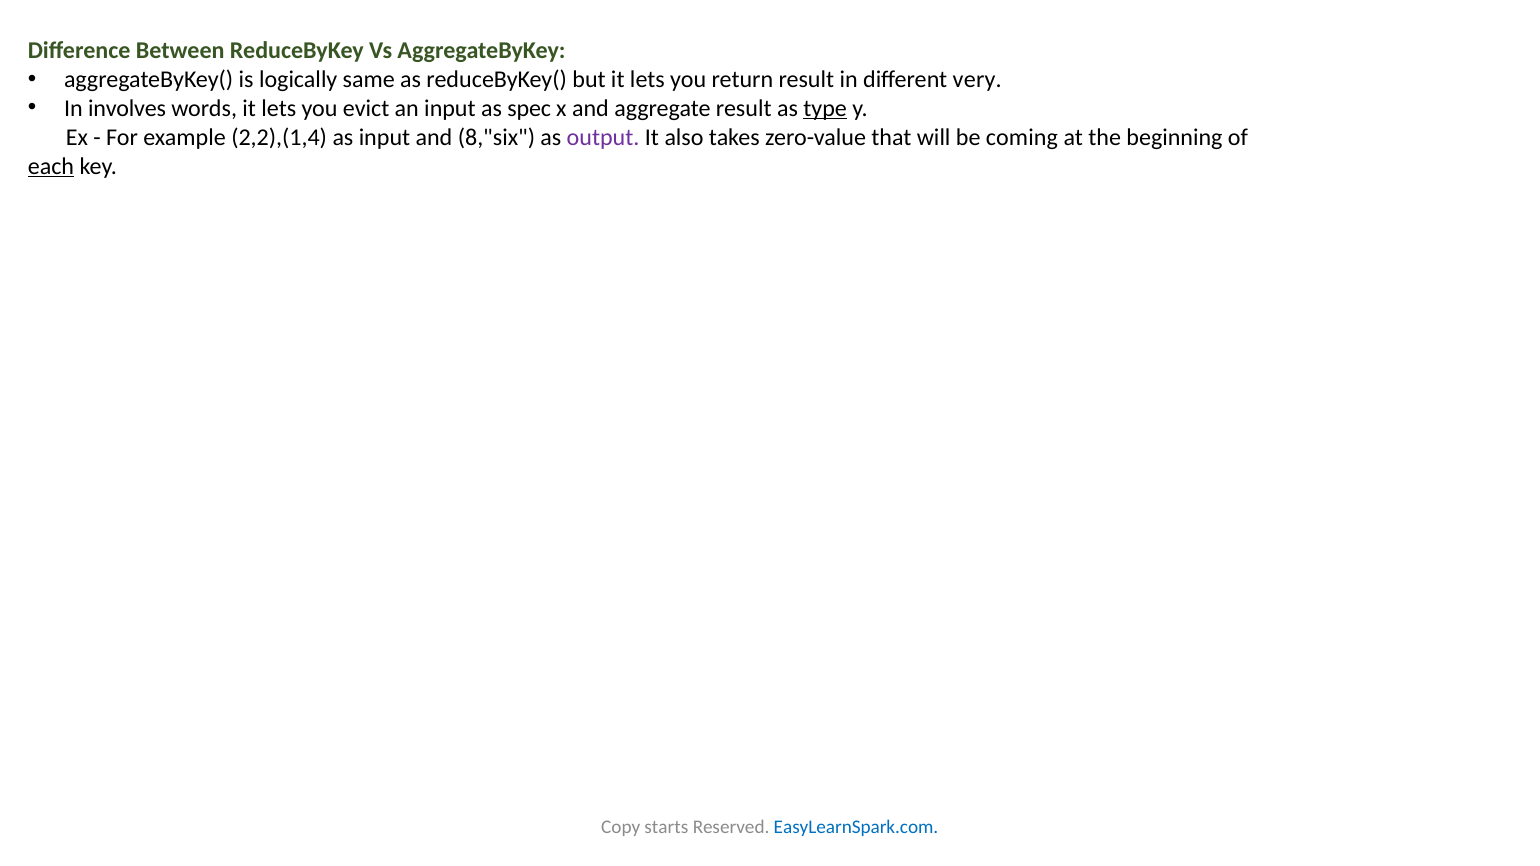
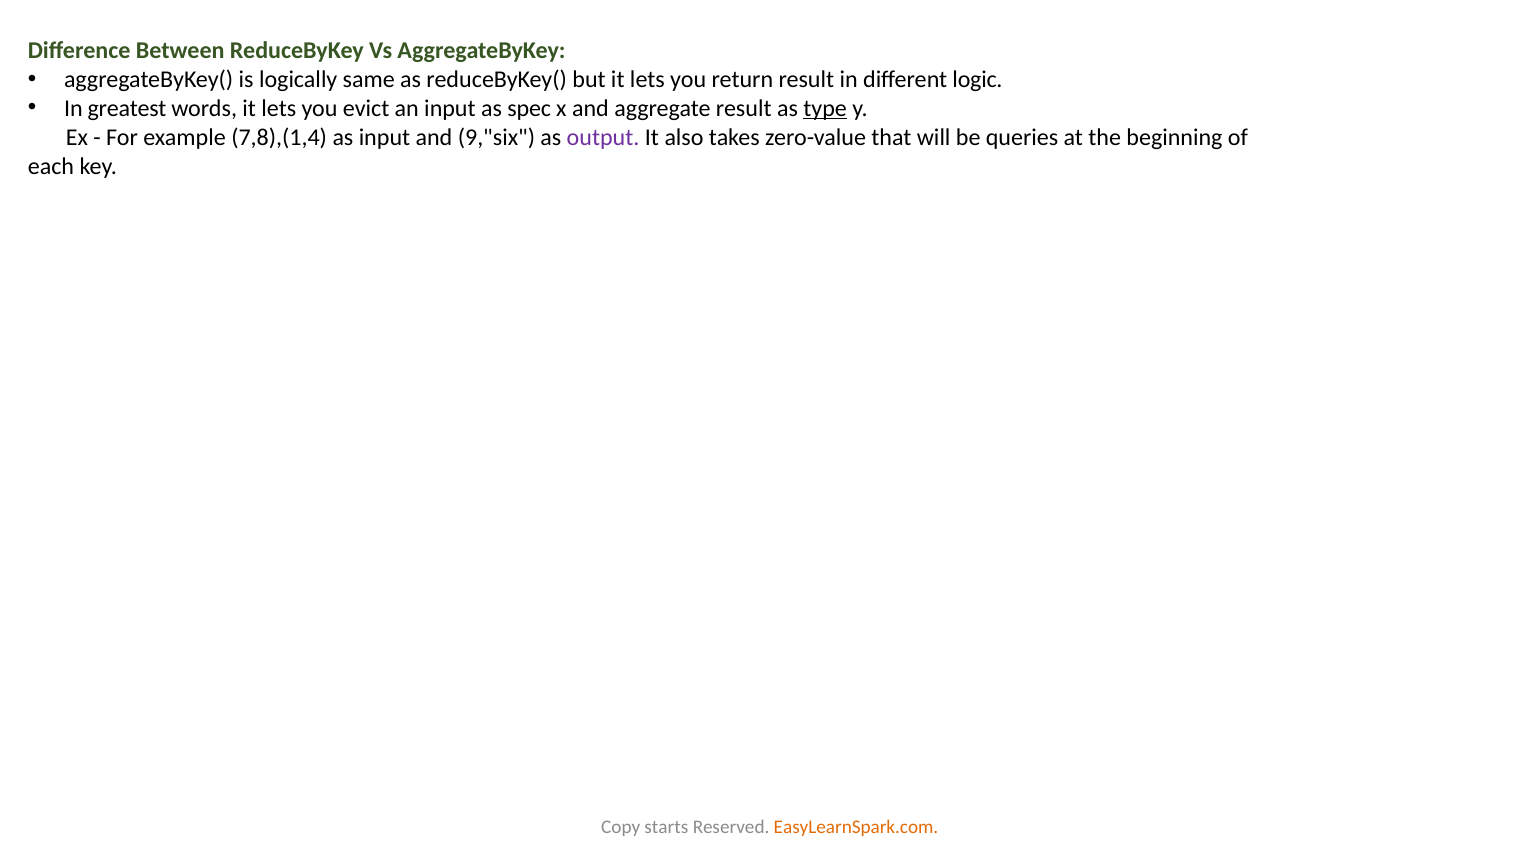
very: very -> logic
involves: involves -> greatest
2,2),(1,4: 2,2),(1,4 -> 7,8),(1,4
8,"six: 8,"six -> 9,"six
coming: coming -> queries
each underline: present -> none
EasyLearnSpark.com colour: blue -> orange
